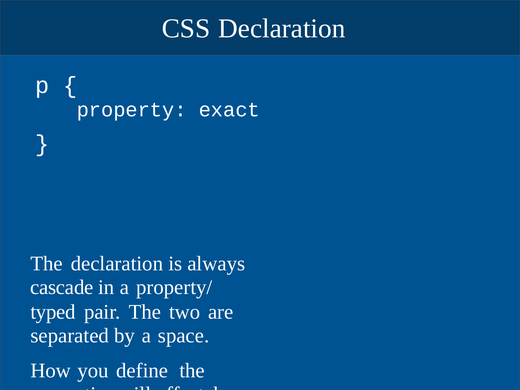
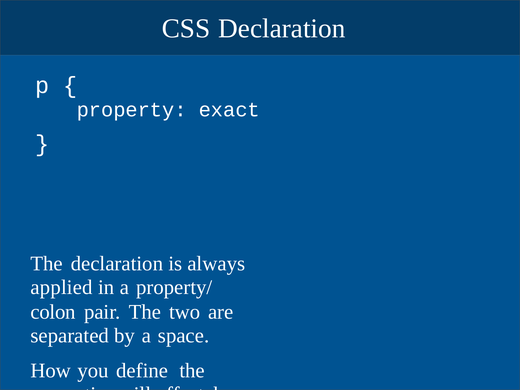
cascade: cascade -> applied
typed: typed -> colon
